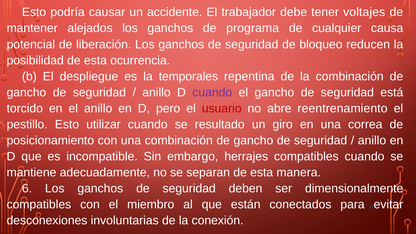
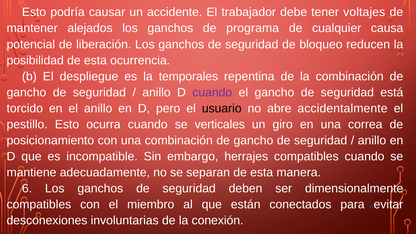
usuario colour: red -> black
reentrenamiento: reentrenamiento -> accidentalmente
utilizar: utilizar -> ocurra
resultado: resultado -> verticales
